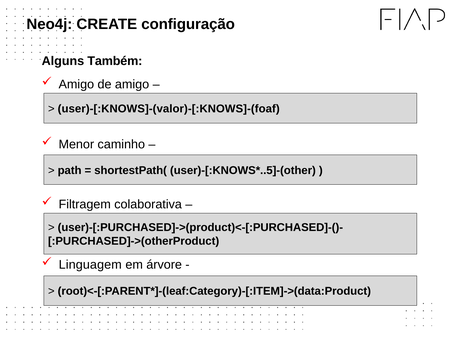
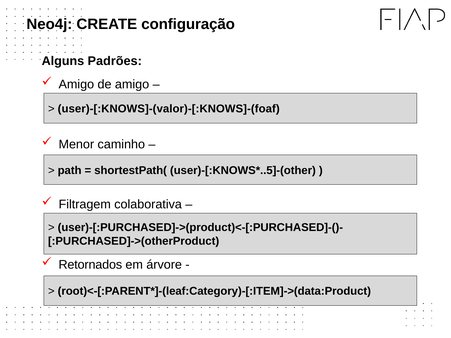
Também: Também -> Padrões
Linguagem: Linguagem -> Retornados
